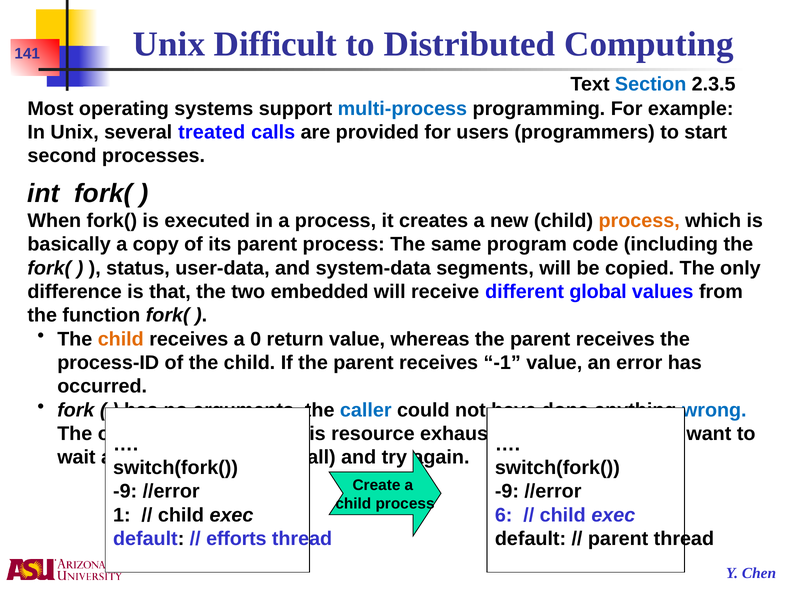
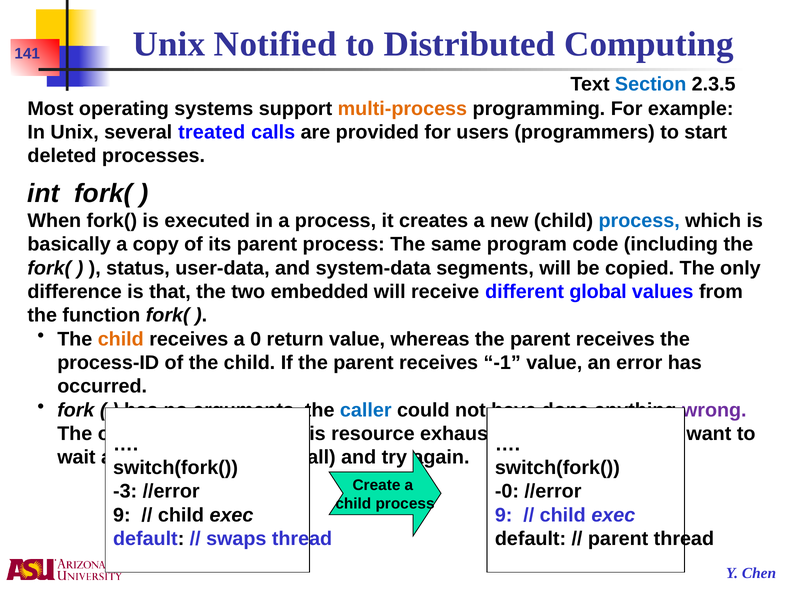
Difficult: Difficult -> Notified
multi-process colour: blue -> orange
second: second -> deleted
process at (639, 221) colour: orange -> blue
wrong colour: blue -> purple
-9 at (125, 492): -9 -> -3
-9 at (507, 492): -9 -> -0
1 at (122, 516): 1 -> 9
6 at (504, 516): 6 -> 9
efforts: efforts -> swaps
